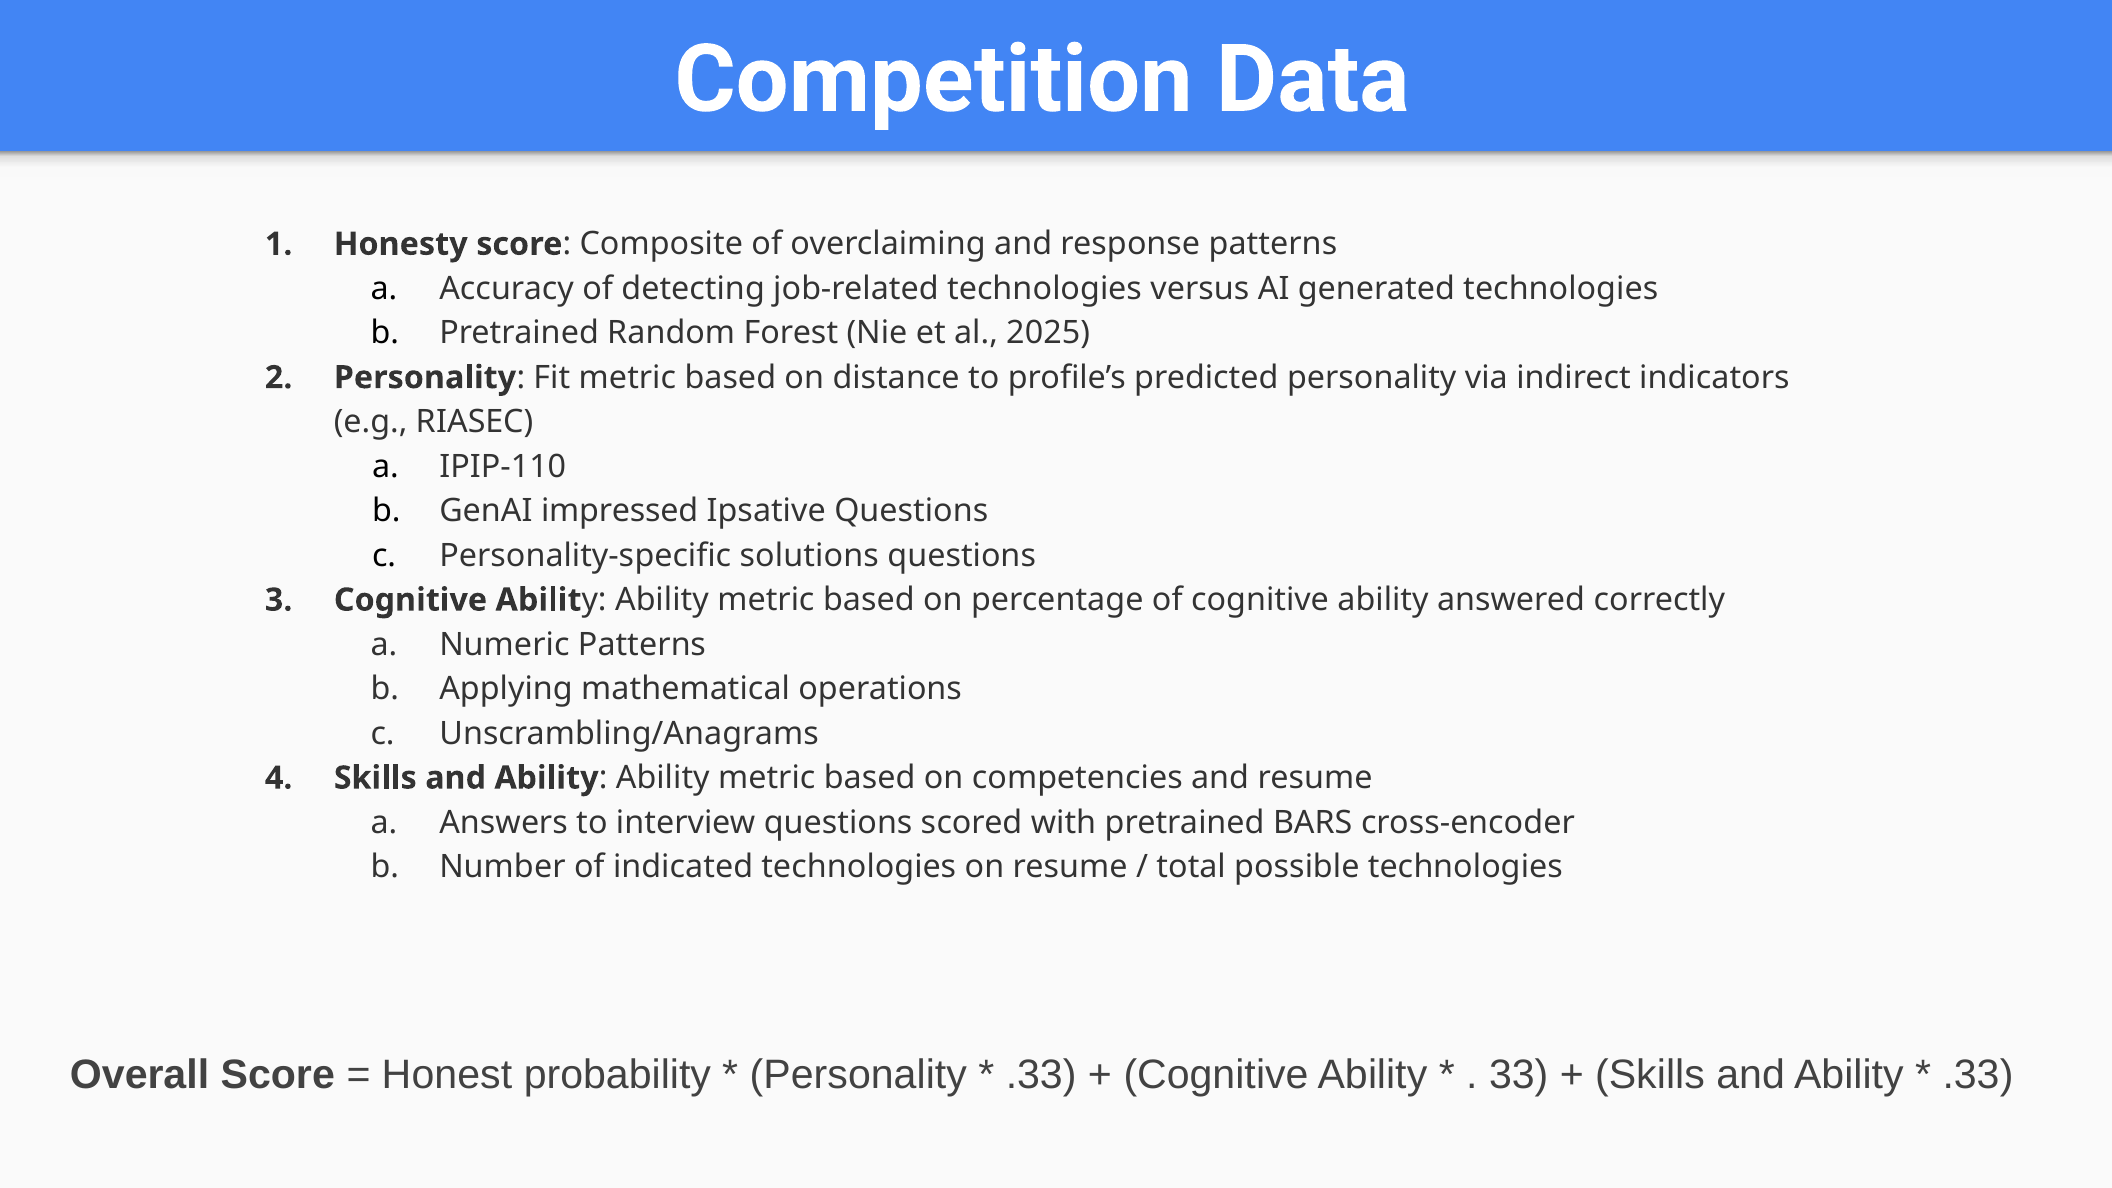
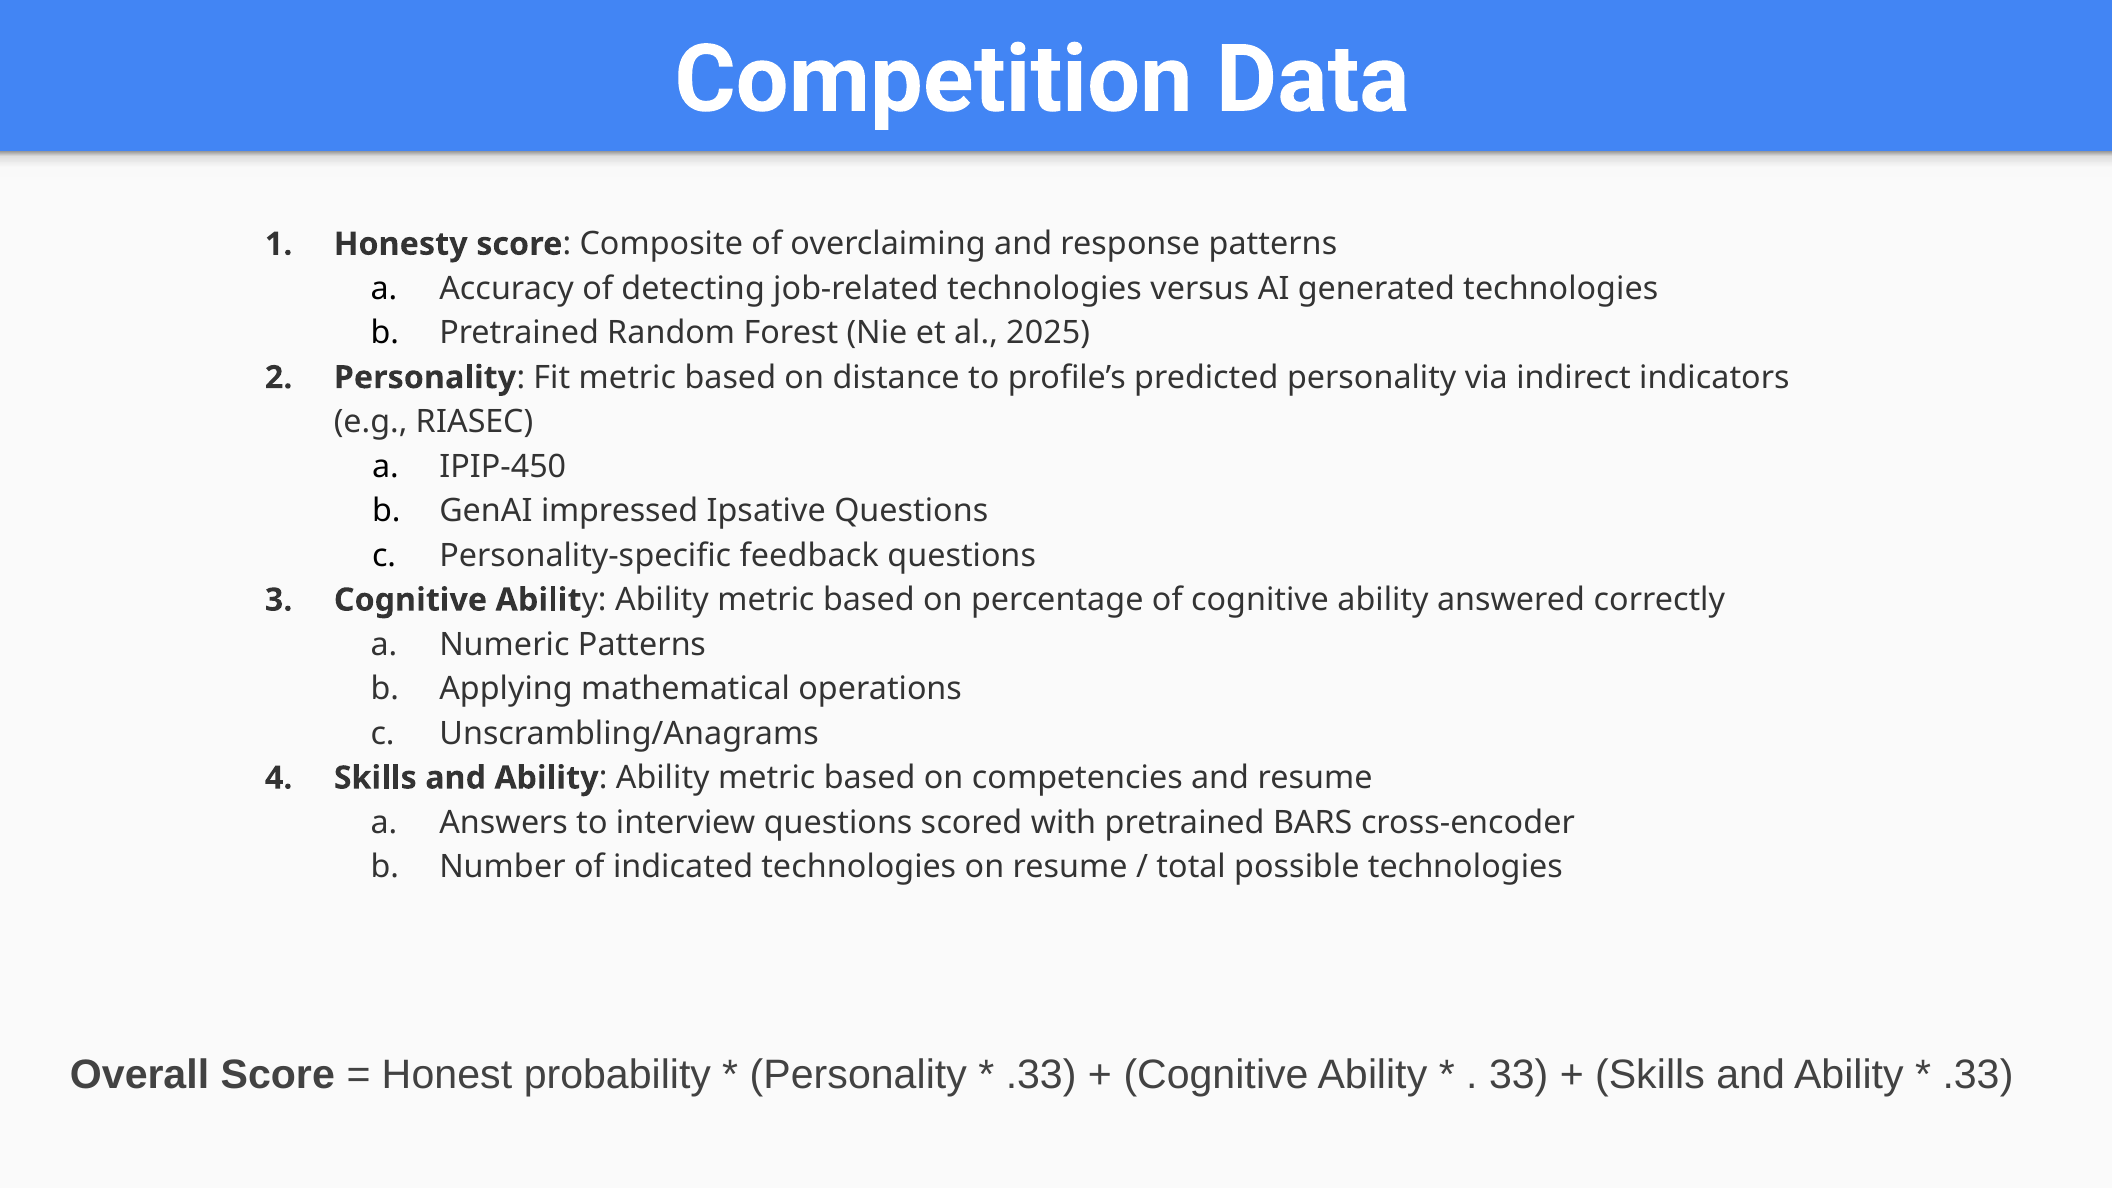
IPIP-110: IPIP-110 -> IPIP-450
solutions: solutions -> feedback
